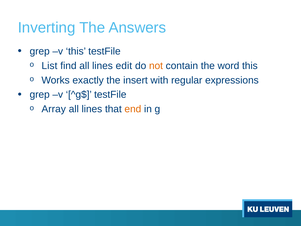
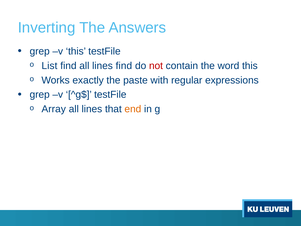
lines edit: edit -> find
not colour: orange -> red
insert: insert -> paste
